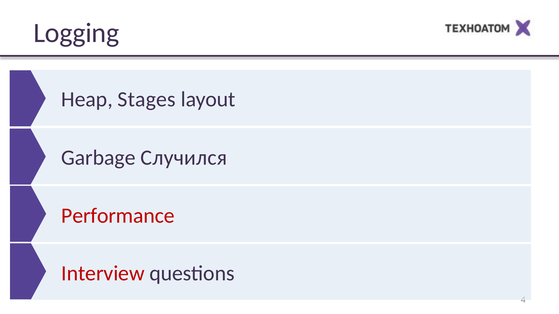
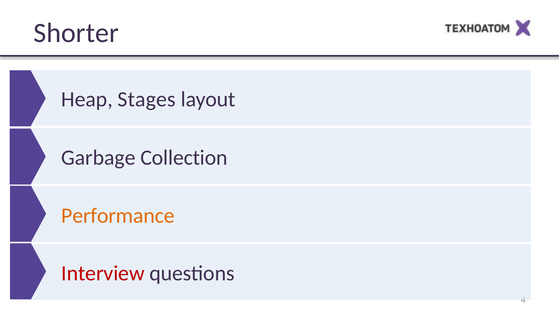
Logging: Logging -> Shorter
Случился: Случился -> Collection
Performance colour: red -> orange
